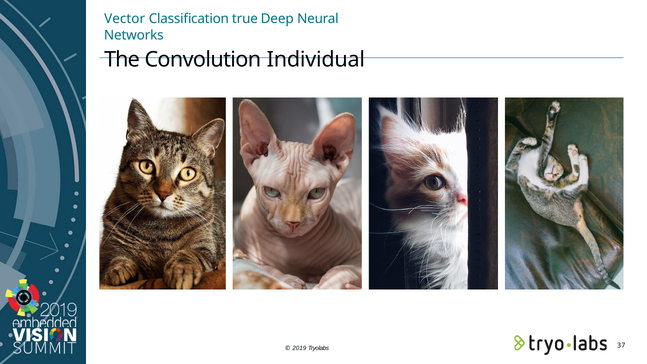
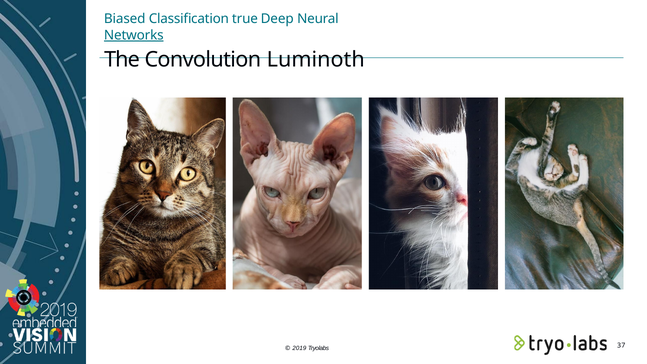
Vector: Vector -> Biased
Networks underline: none -> present
Individual: Individual -> Luminoth
